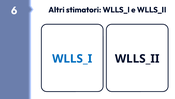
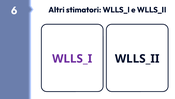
WLLS_I at (72, 58) colour: blue -> purple
